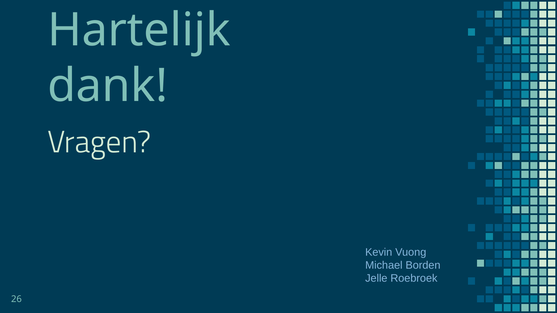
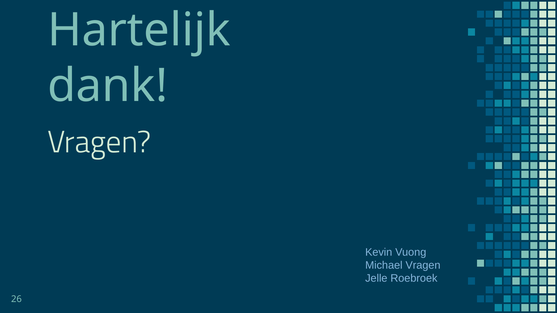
Michael Borden: Borden -> Vragen
